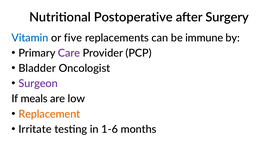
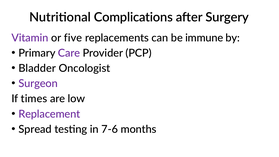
Postoperative: Postoperative -> Complications
Vitamin colour: blue -> purple
meals: meals -> times
Replacement colour: orange -> purple
Irritate: Irritate -> Spread
1-6: 1-6 -> 7-6
